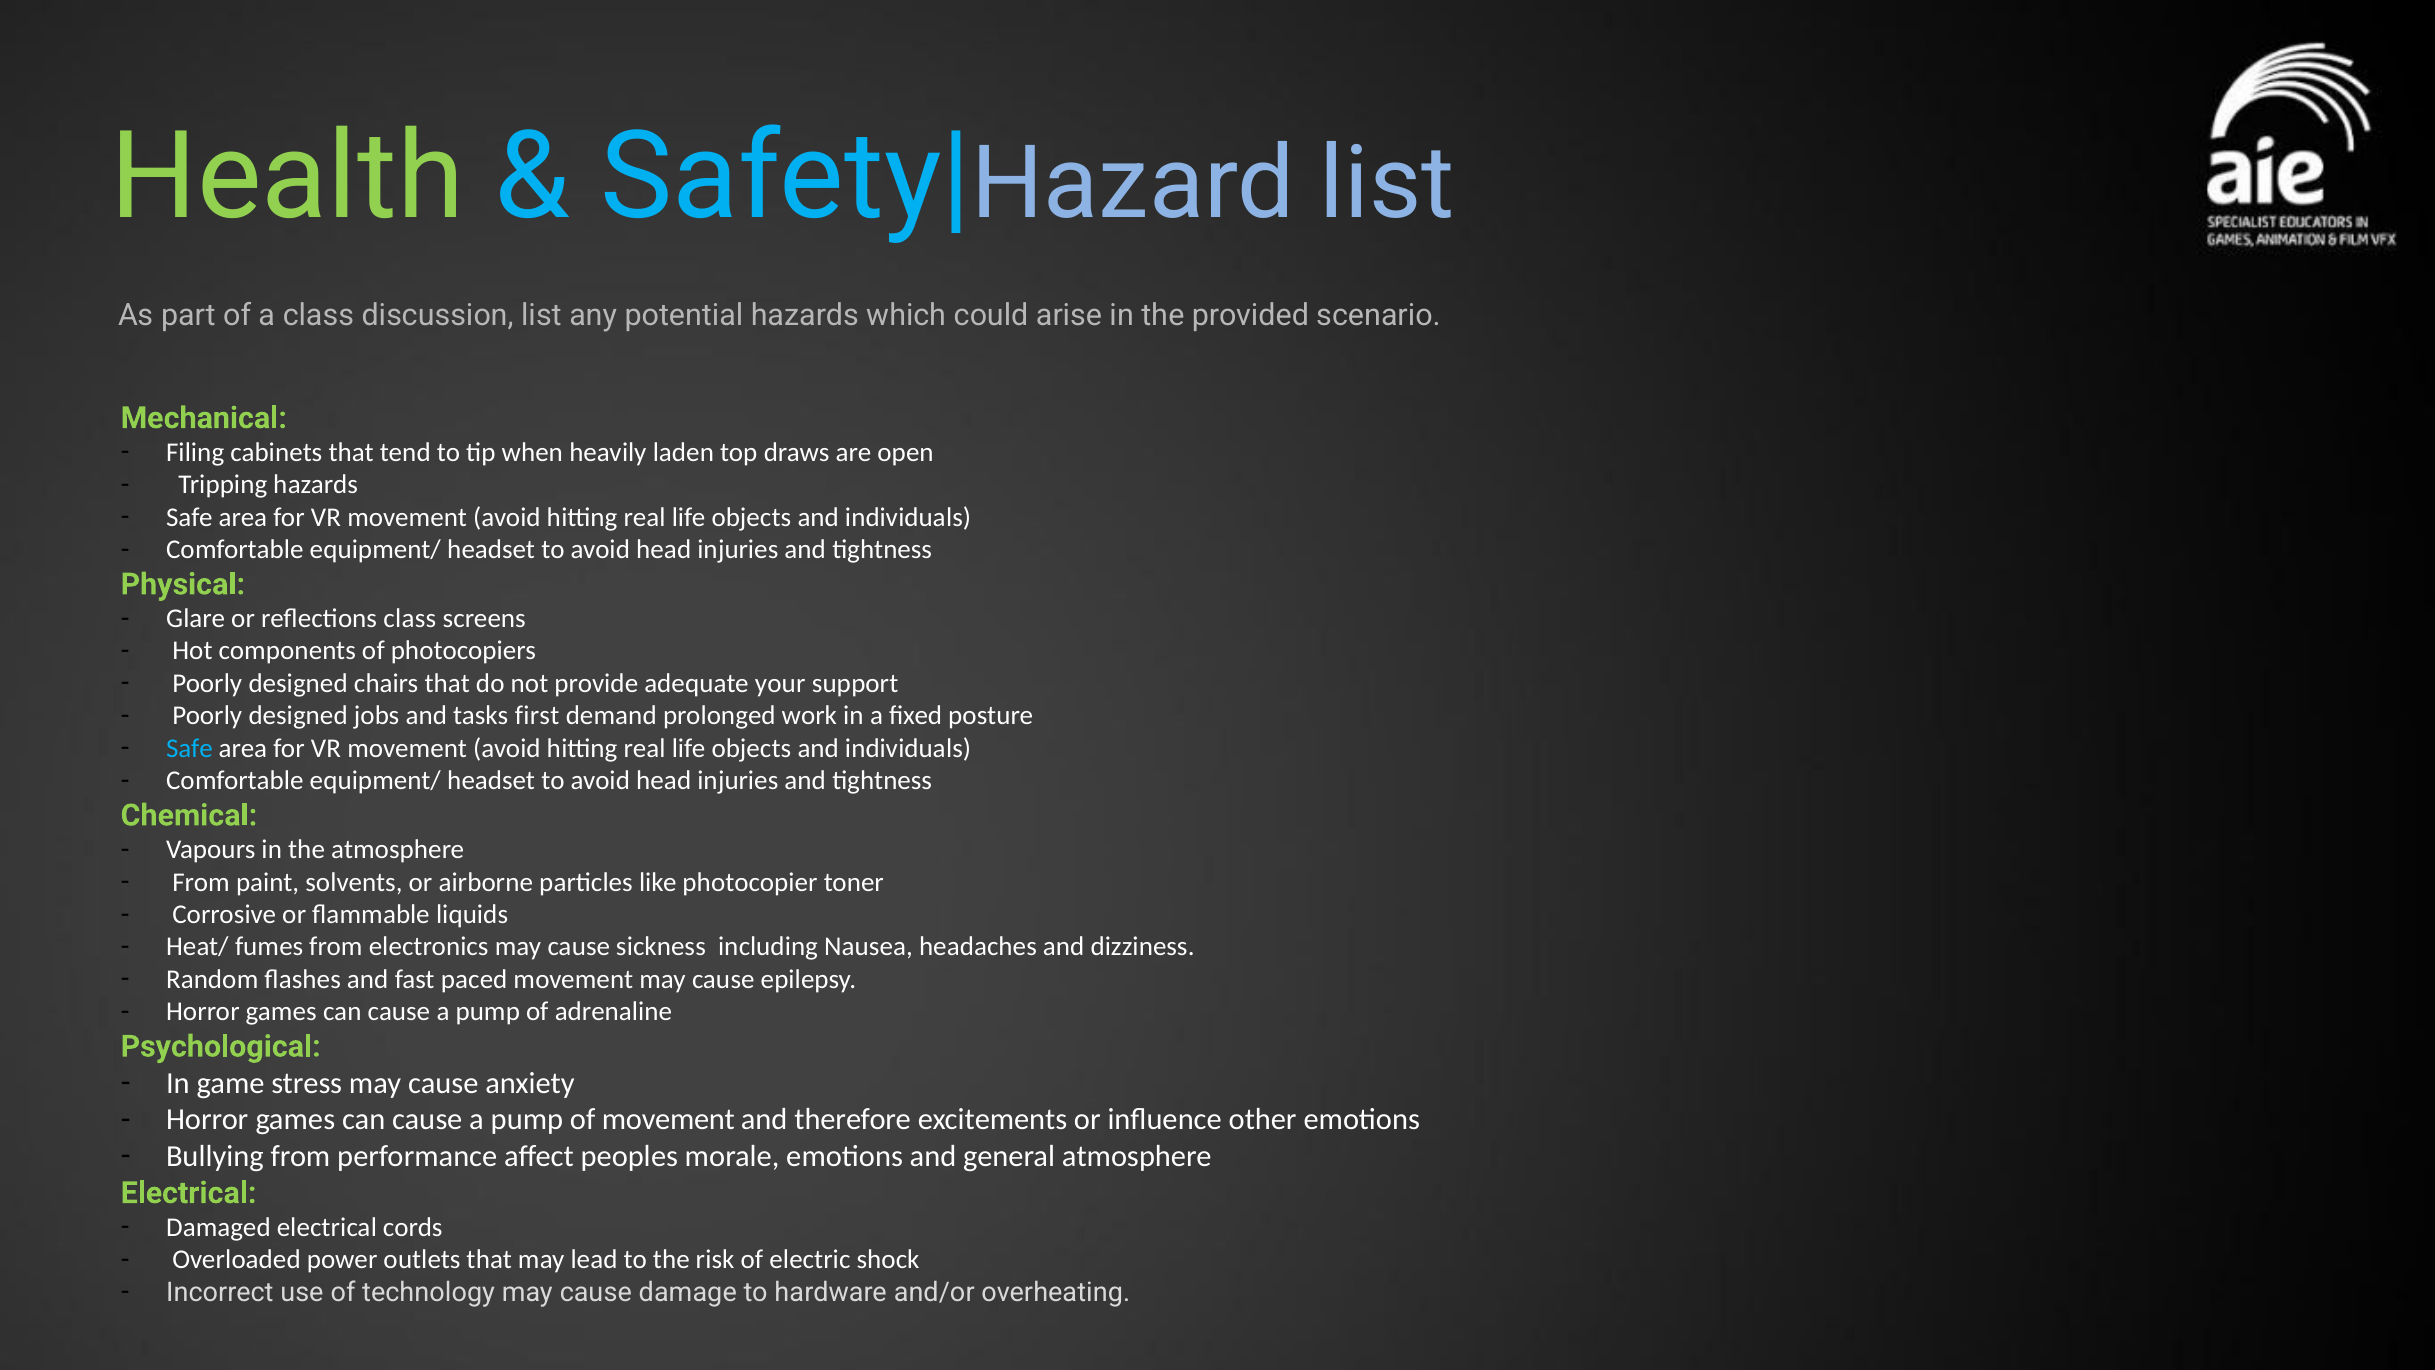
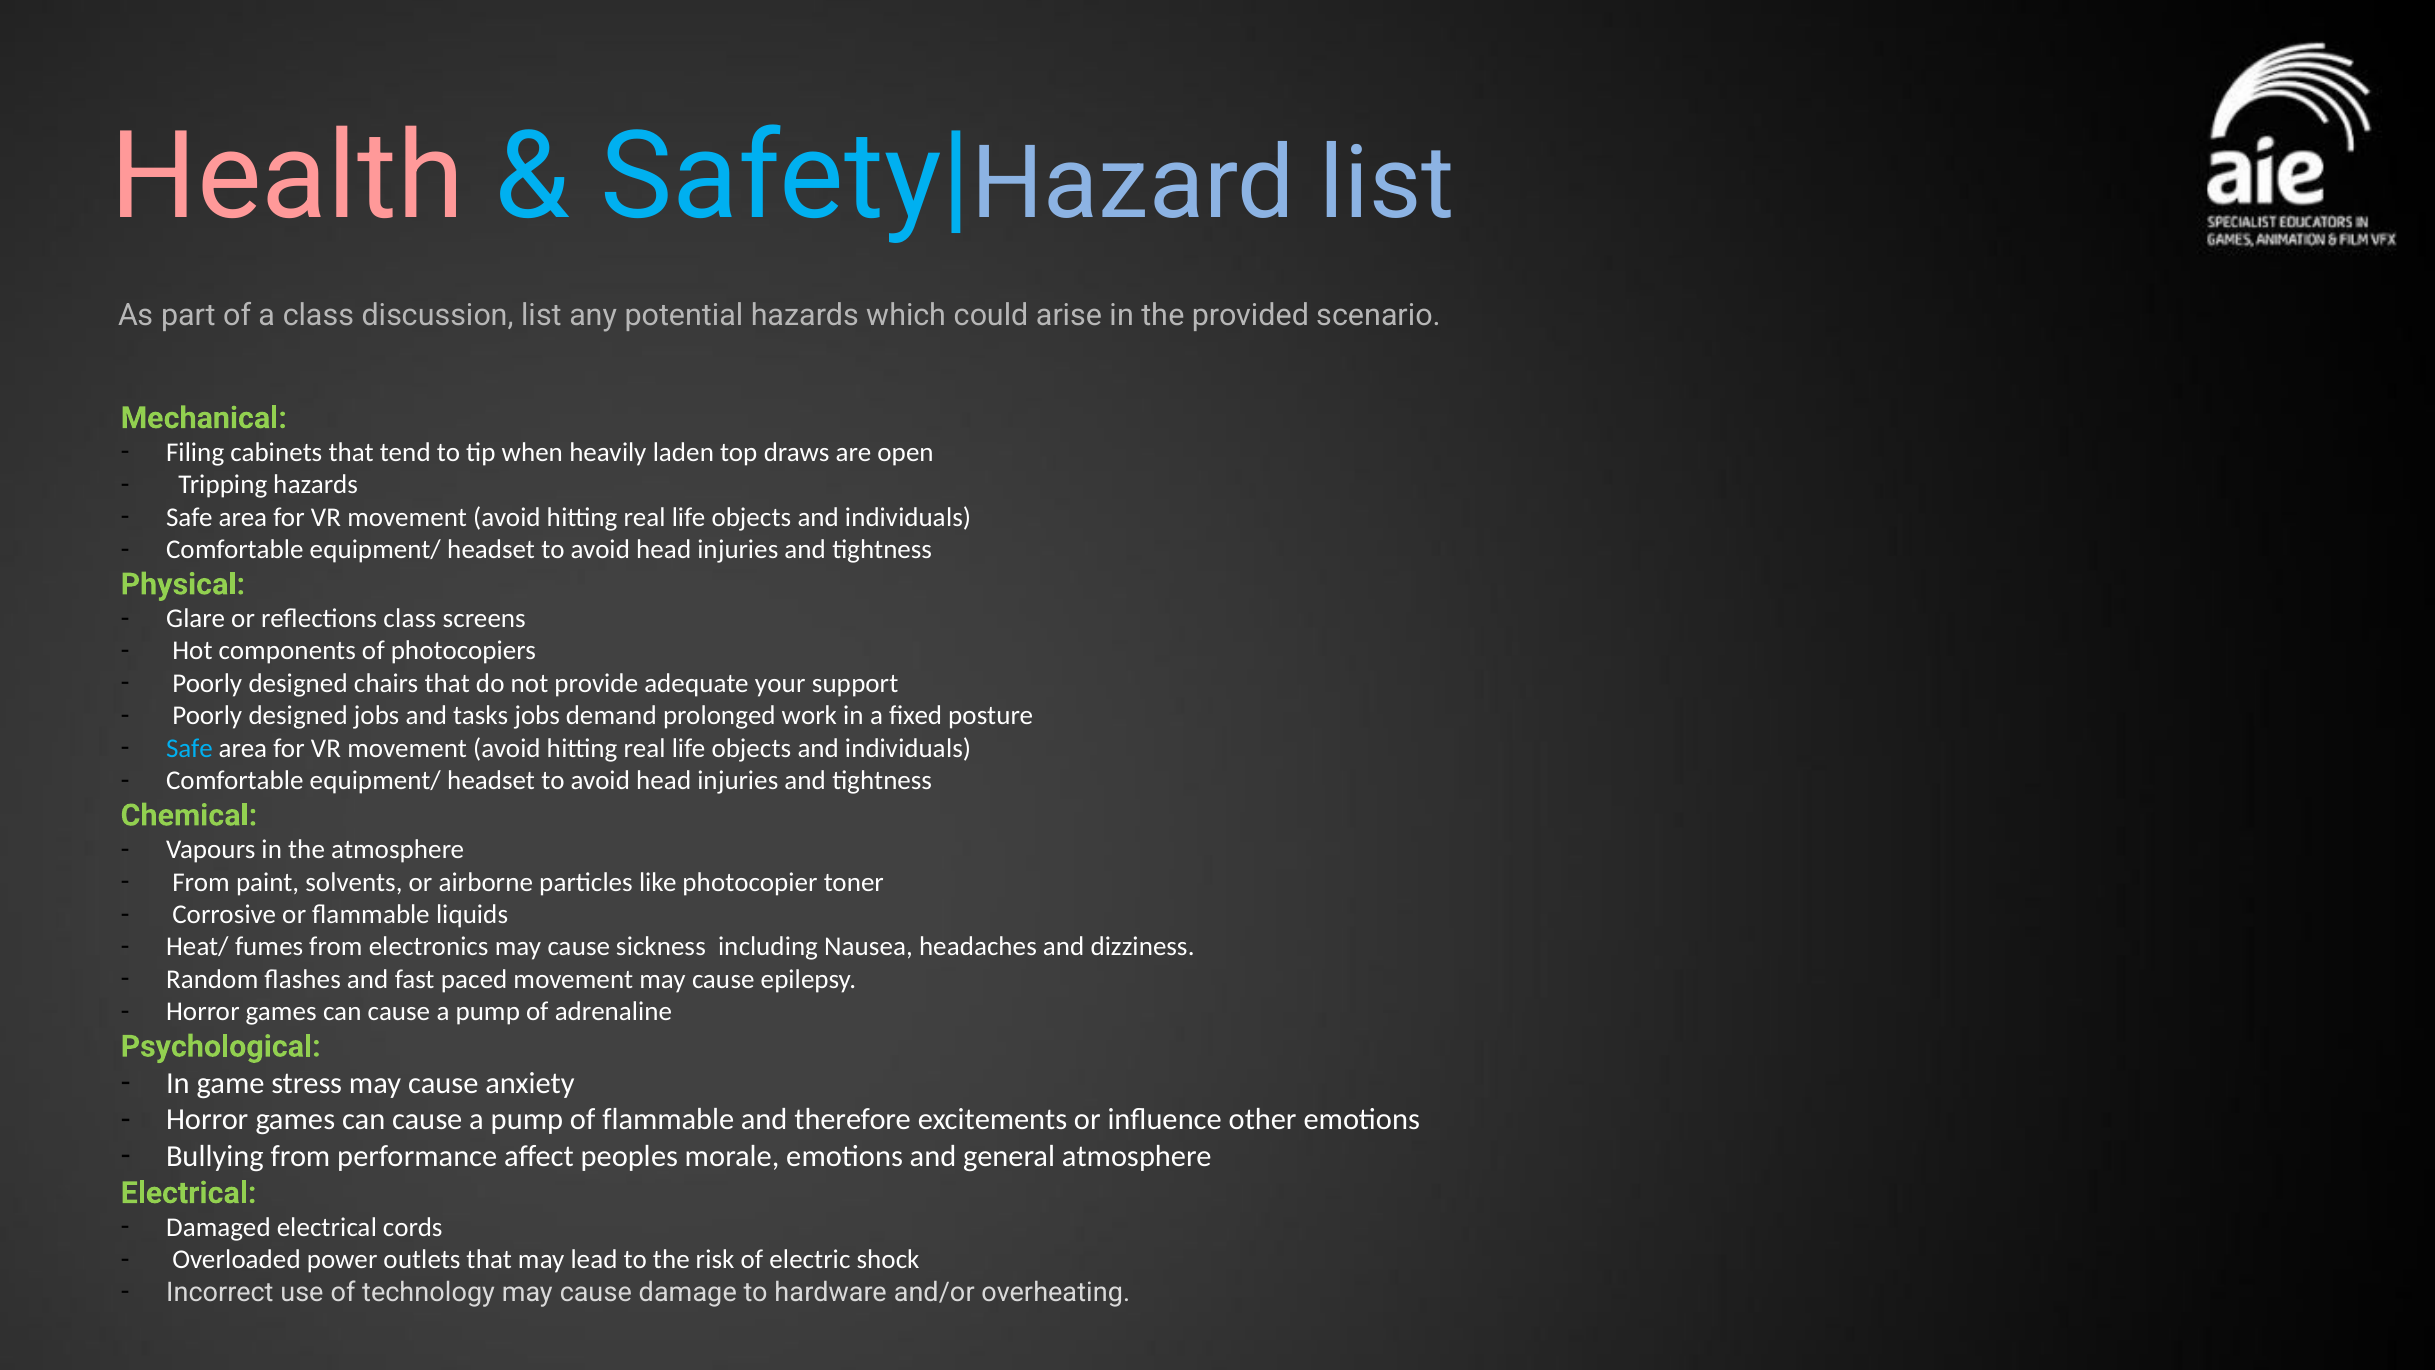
Health colour: light green -> pink
tasks first: first -> jobs
of movement: movement -> flammable
